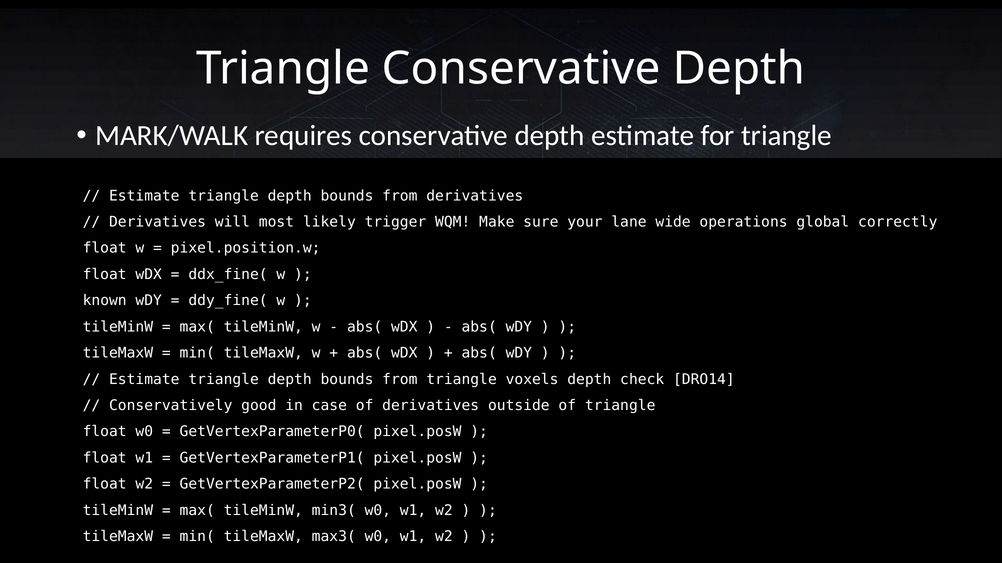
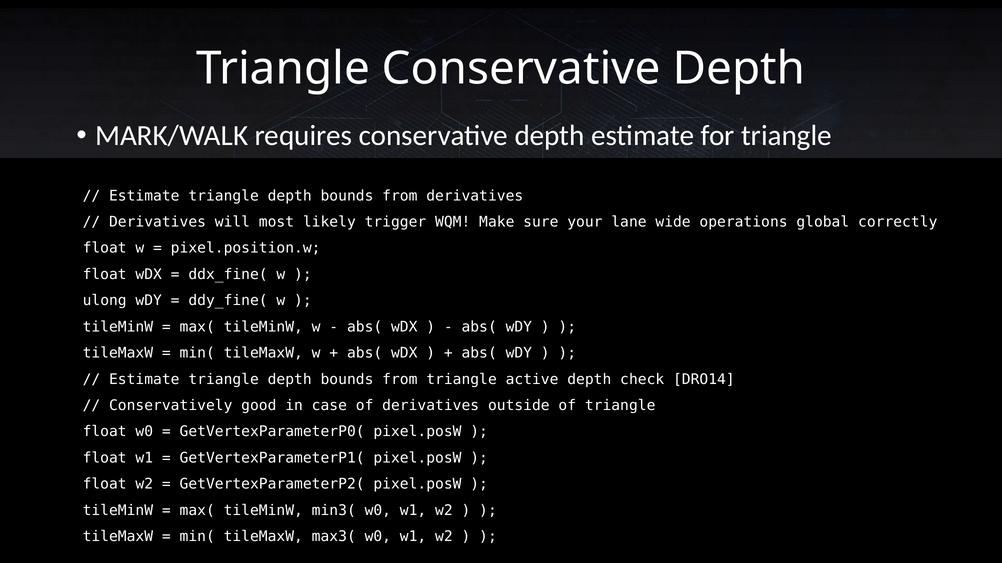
known: known -> ulong
voxels: voxels -> active
